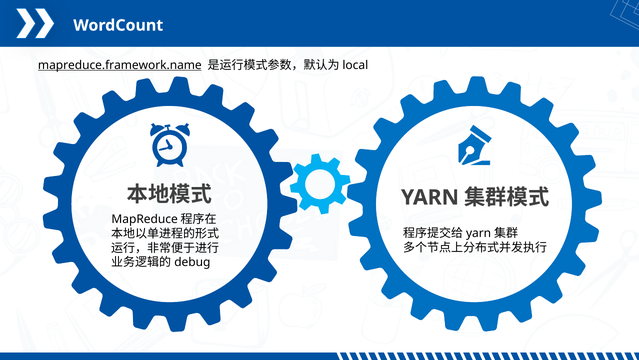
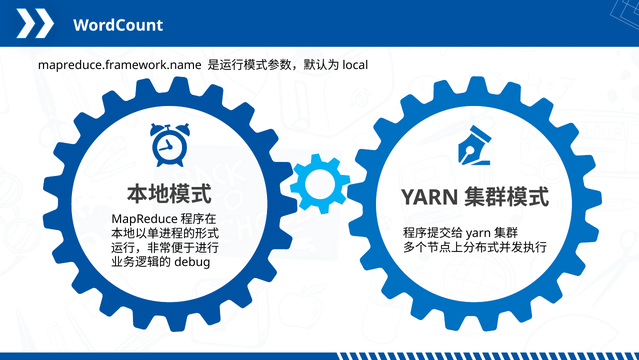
mapreduce.framework.name underline: present -> none
